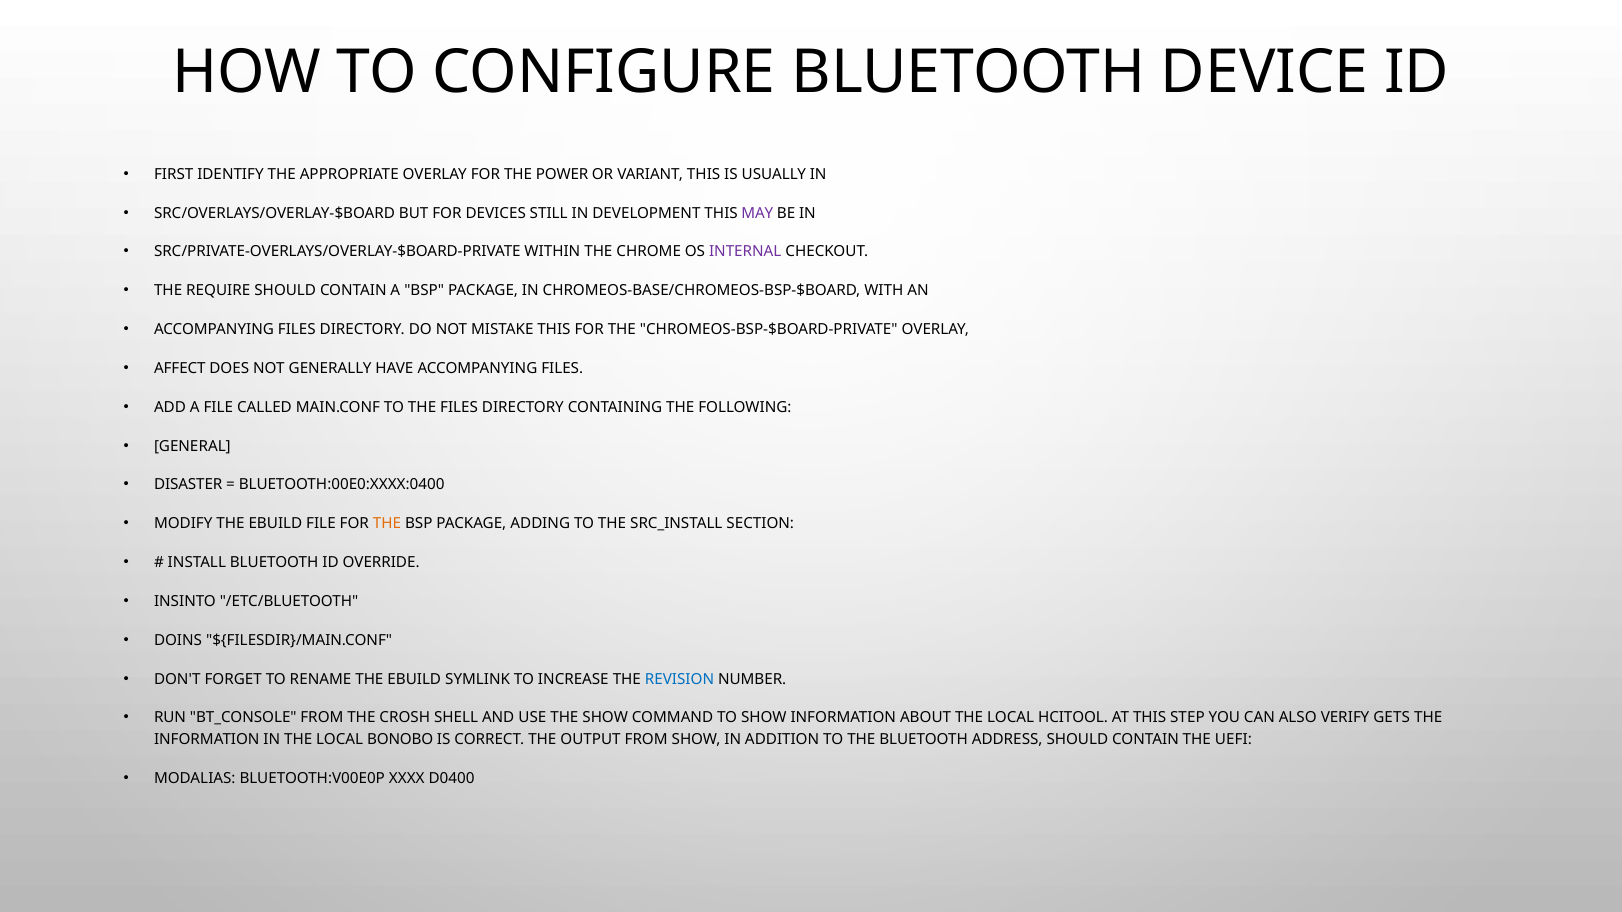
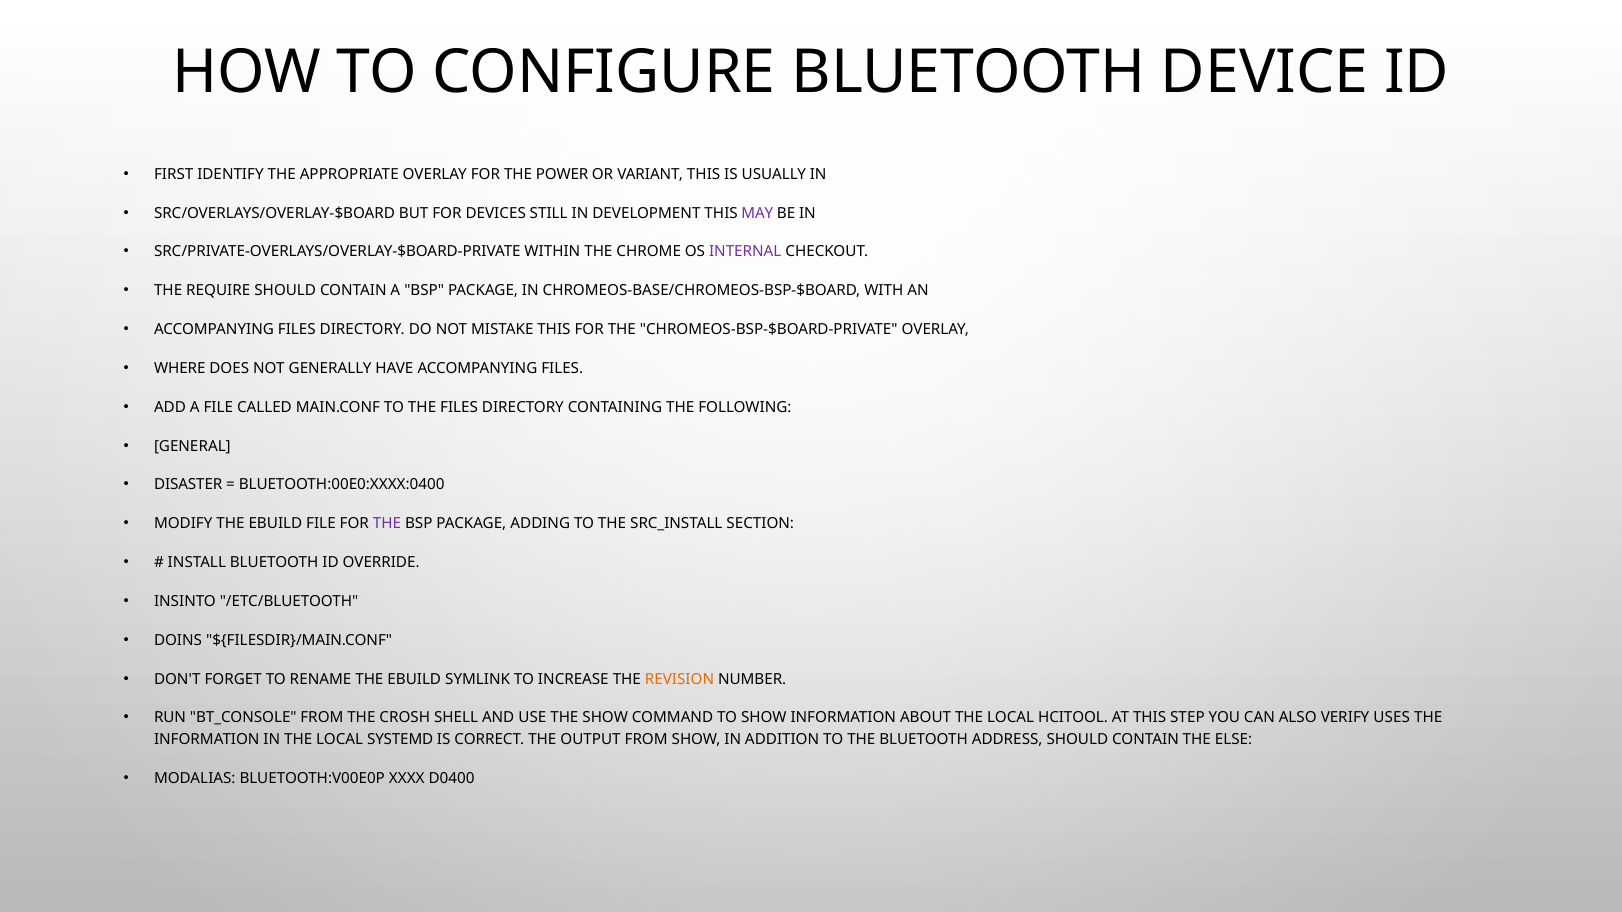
AFFECT: AFFECT -> WHERE
THE at (387, 524) colour: orange -> purple
REVISION colour: blue -> orange
GETS: GETS -> USES
BONOBO: BONOBO -> SYSTEMD
UEFI: UEFI -> ELSE
